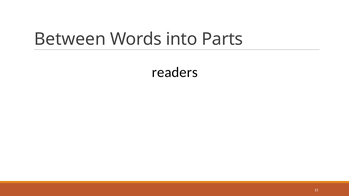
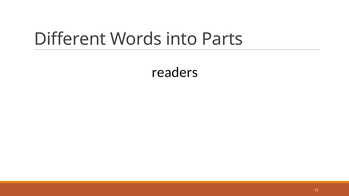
Between: Between -> Different
